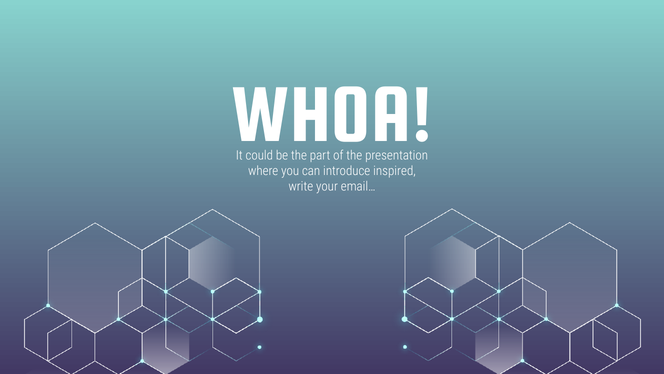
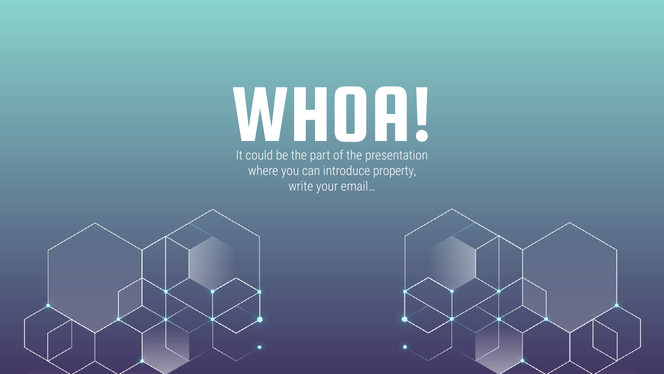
inspired: inspired -> property
